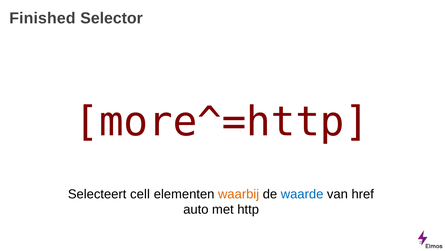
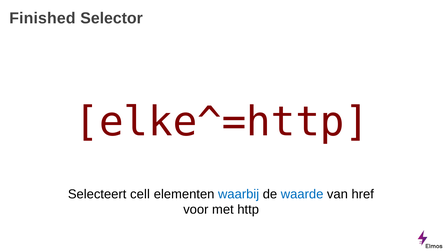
more^=http: more^=http -> elke^=http
waarbij colour: orange -> blue
auto: auto -> voor
